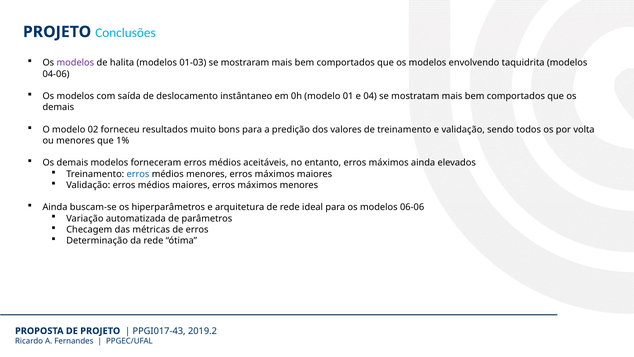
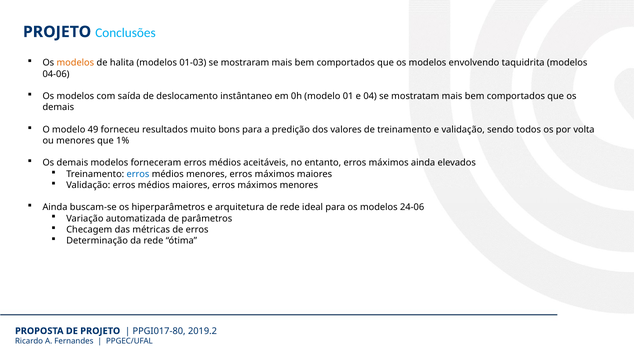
modelos at (75, 63) colour: purple -> orange
02: 02 -> 49
06-06: 06-06 -> 24-06
PPGI017-43: PPGI017-43 -> PPGI017-80
